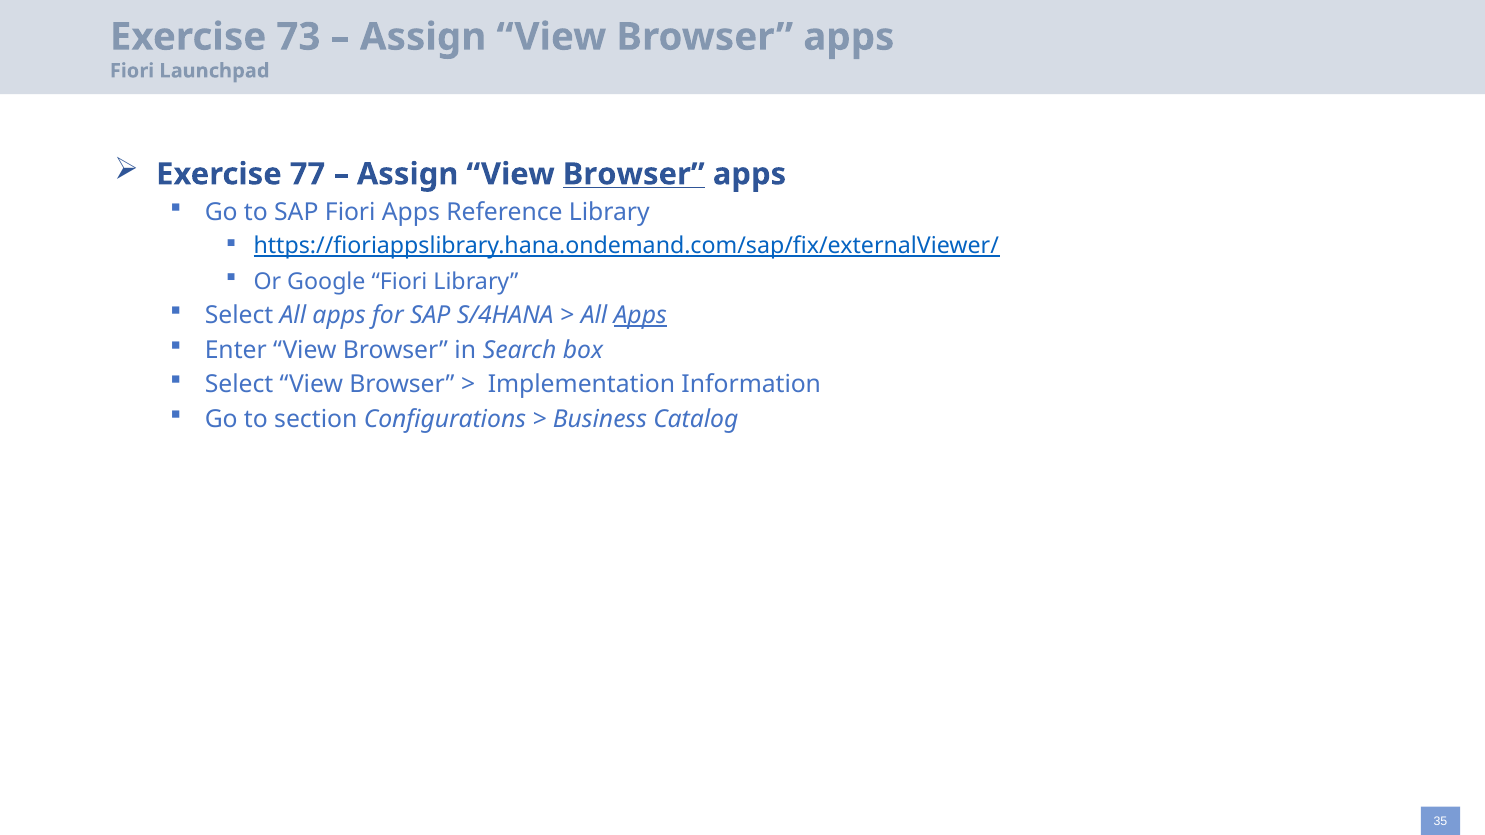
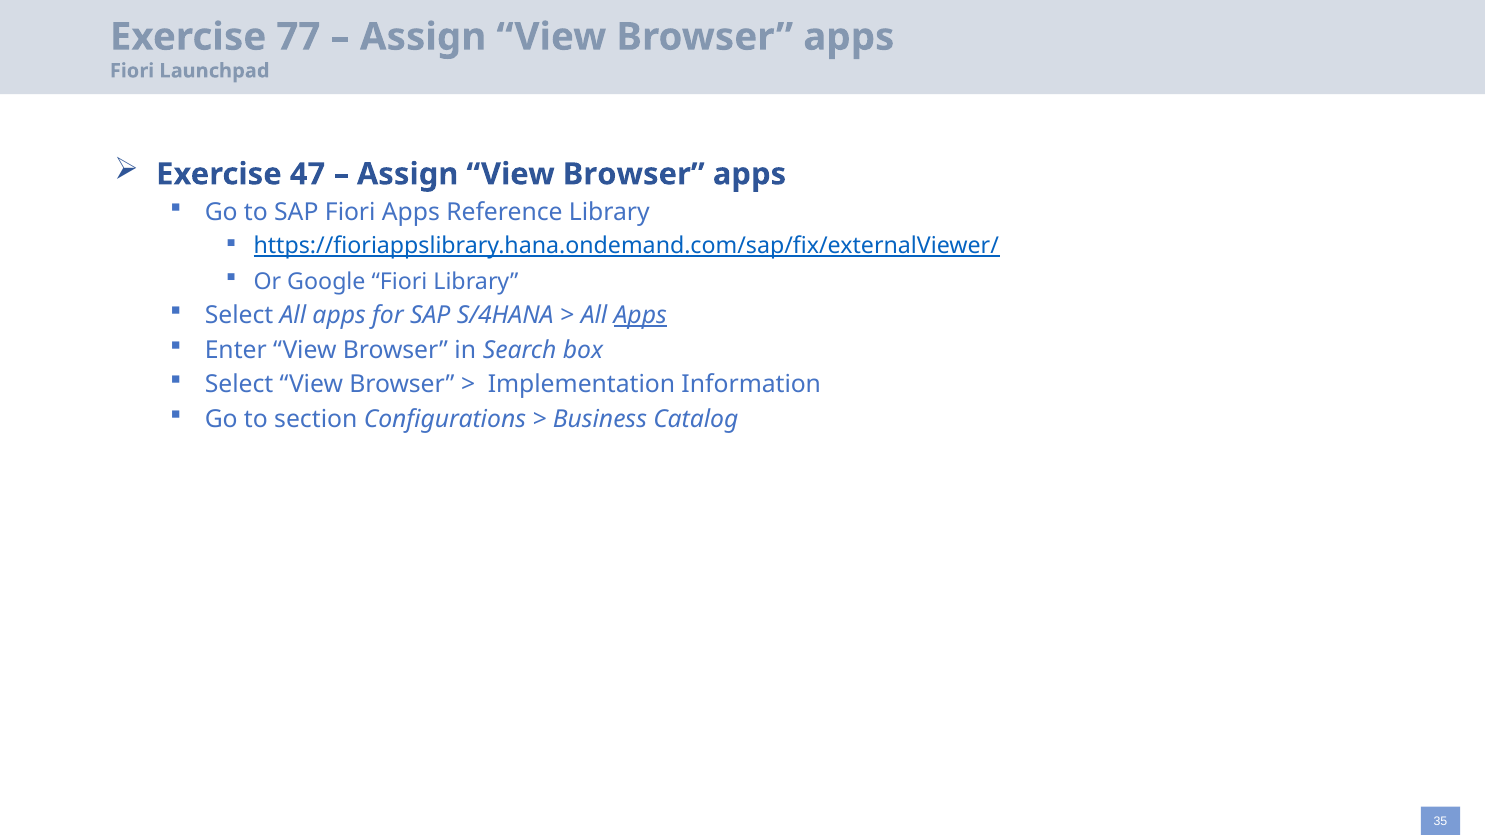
73: 73 -> 77
77: 77 -> 47
Browser at (634, 174) underline: present -> none
